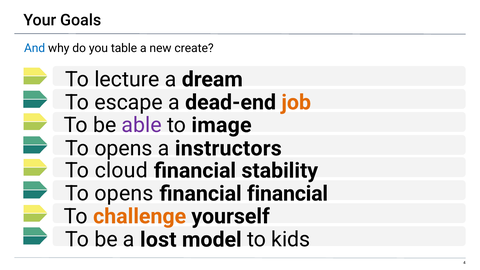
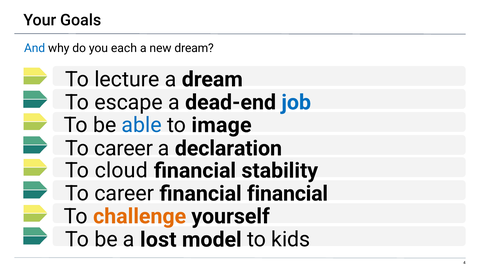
table: table -> each
new create: create -> dream
job colour: orange -> blue
able colour: purple -> blue
opens at (123, 148): opens -> career
instructors: instructors -> declaration
opens at (124, 194): opens -> career
